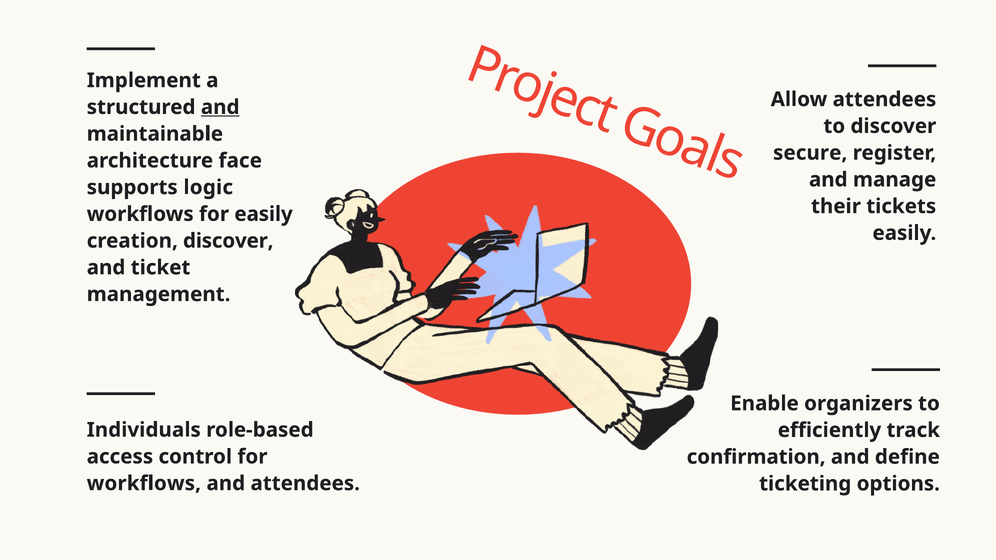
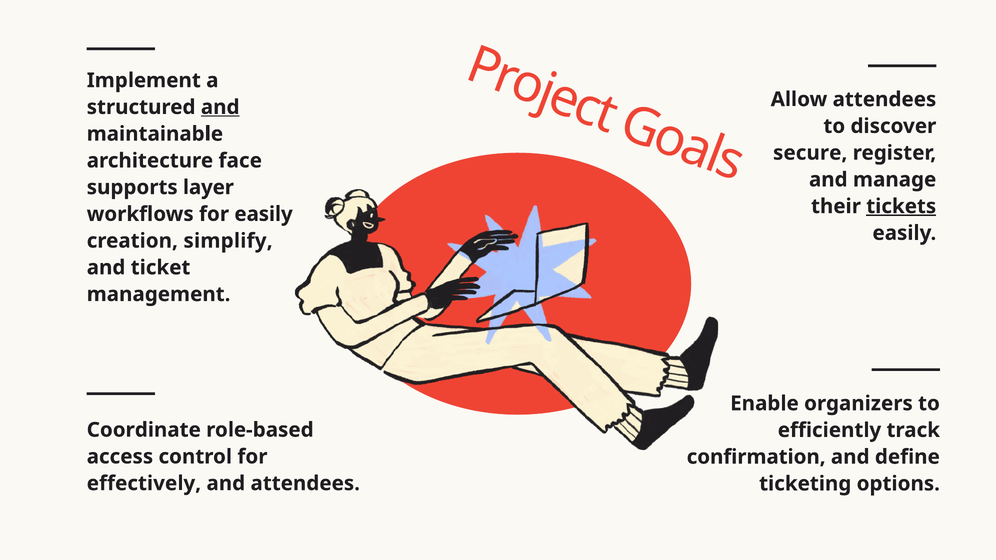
logic: logic -> layer
tickets underline: none -> present
creation discover: discover -> simplify
Individuals: Individuals -> Coordinate
workflows at (144, 484): workflows -> effectively
